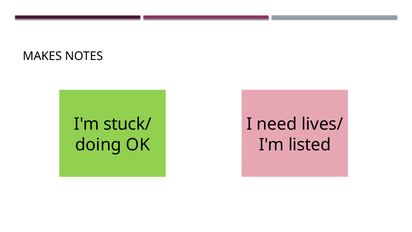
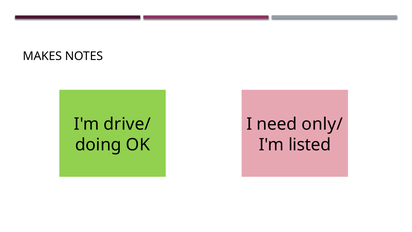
stuck/: stuck/ -> drive/
lives/: lives/ -> only/
